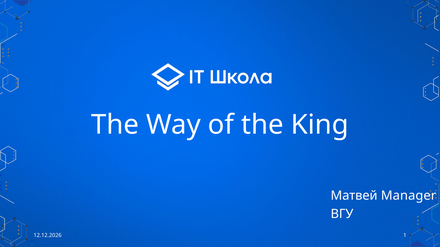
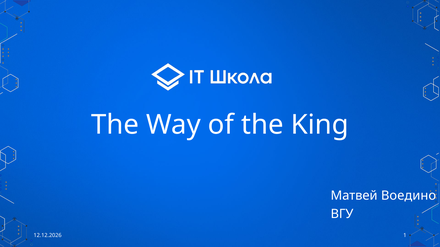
Manager: Manager -> Воедино
